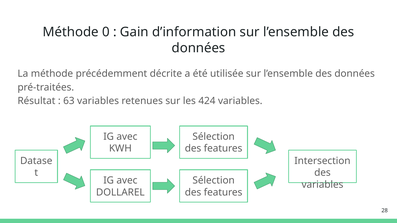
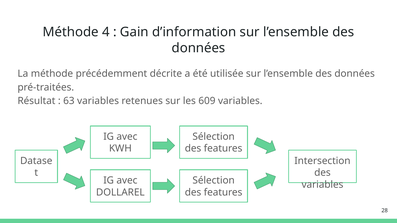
0: 0 -> 4
424: 424 -> 609
